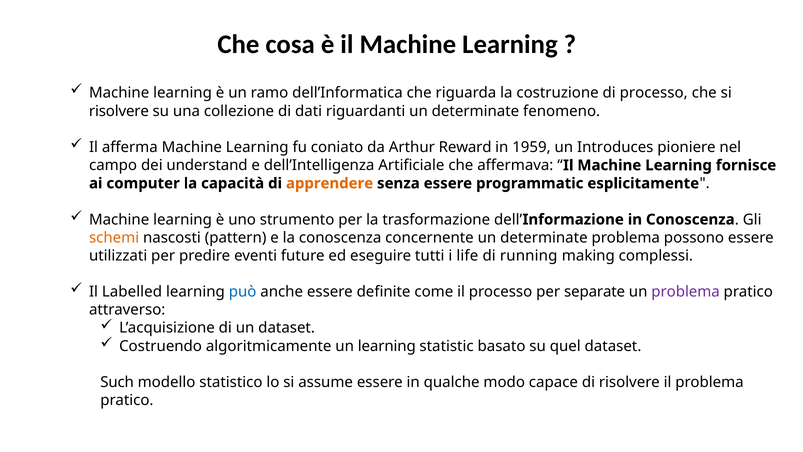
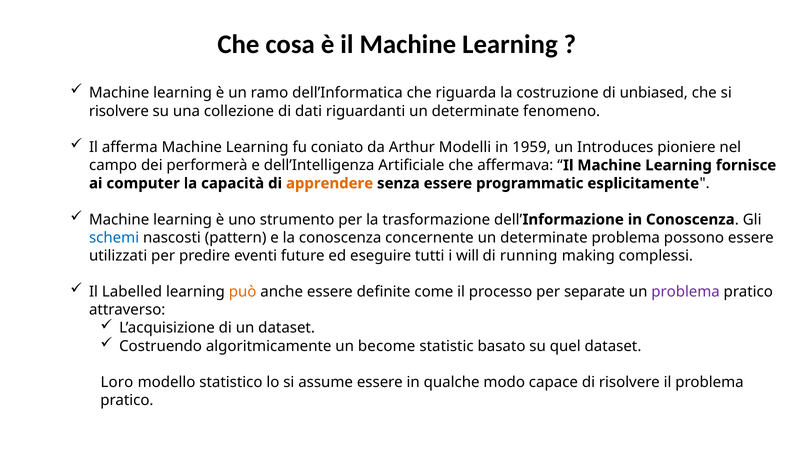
di processo: processo -> unbiased
Reward: Reward -> Modelli
understand: understand -> performerà
schemi colour: orange -> blue
life: life -> will
può colour: blue -> orange
un learning: learning -> become
Such: Such -> Loro
